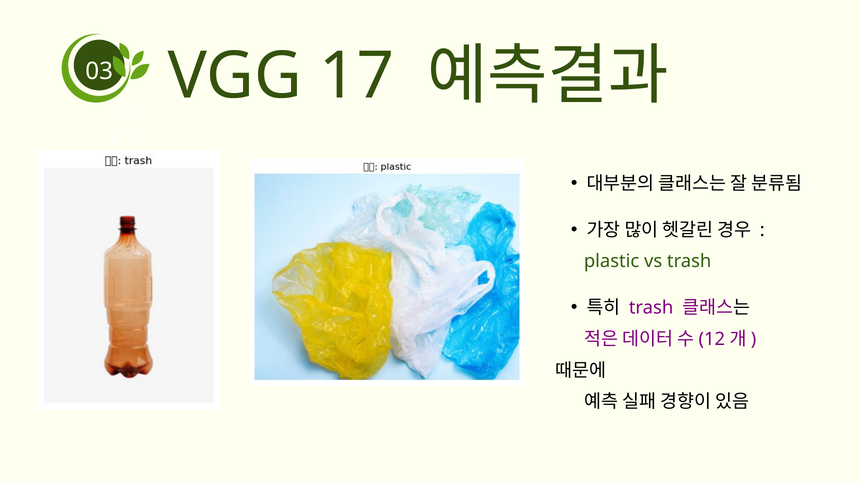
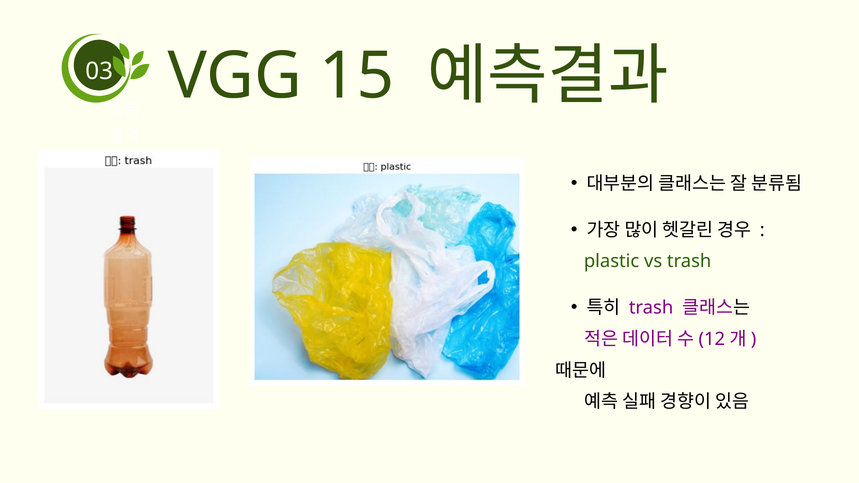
17: 17 -> 15
